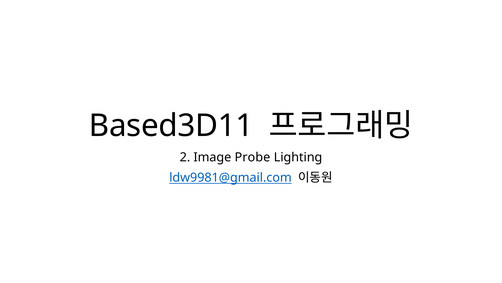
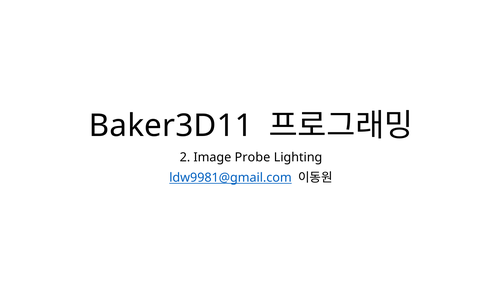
Based3D11: Based3D11 -> Baker3D11
